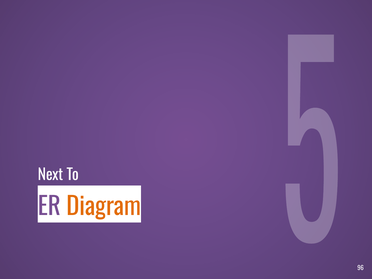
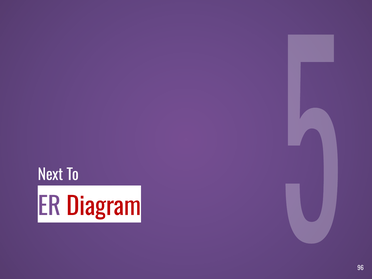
Diagram colour: orange -> red
